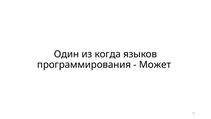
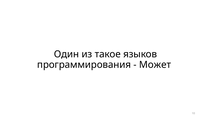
когда: когда -> такое
